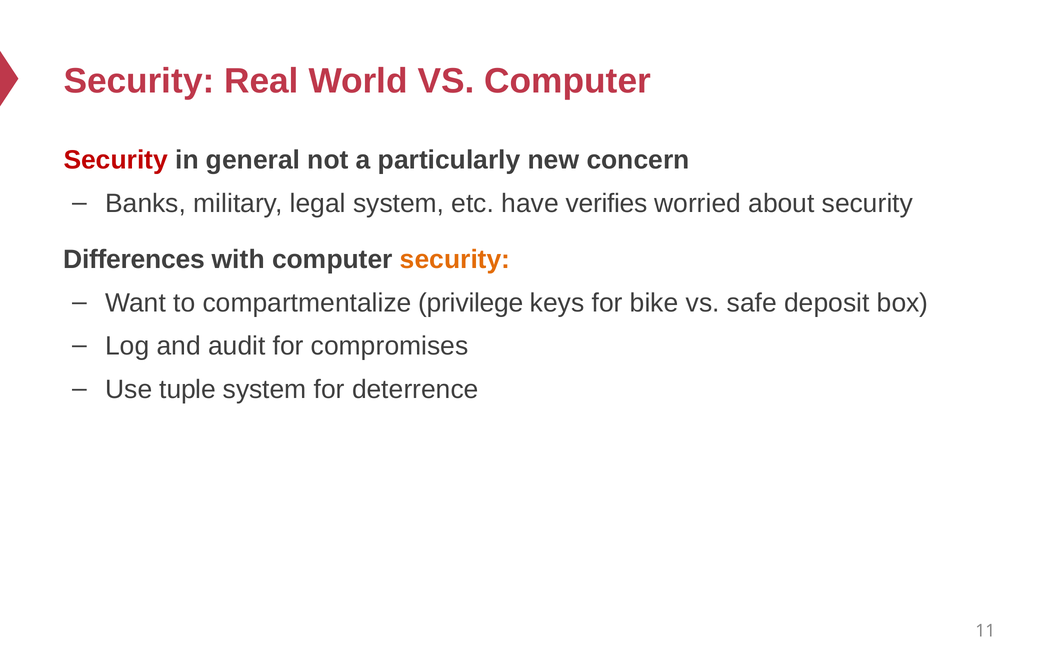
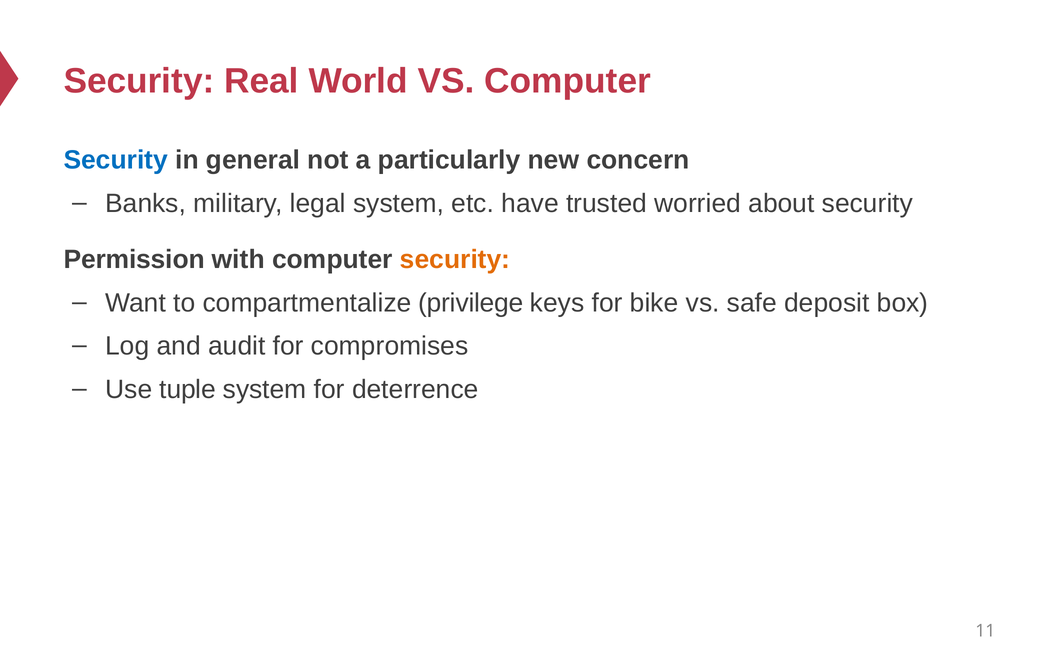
Security at (116, 160) colour: red -> blue
verifies: verifies -> trusted
Differences: Differences -> Permission
